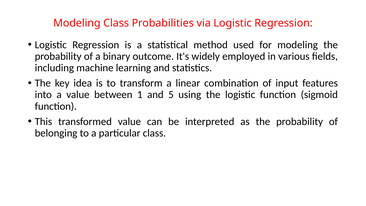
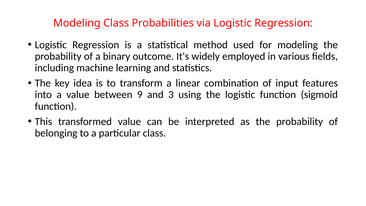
1: 1 -> 9
5: 5 -> 3
